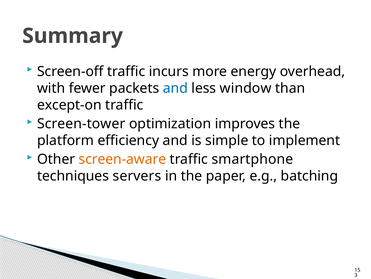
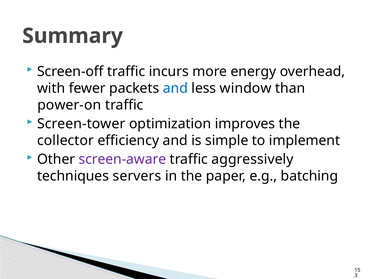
except-on: except-on -> power-on
platform: platform -> collector
screen-aware colour: orange -> purple
smartphone: smartphone -> aggressively
